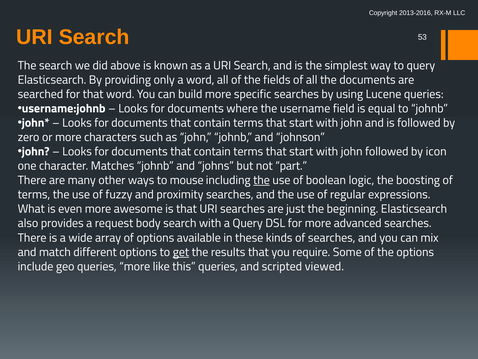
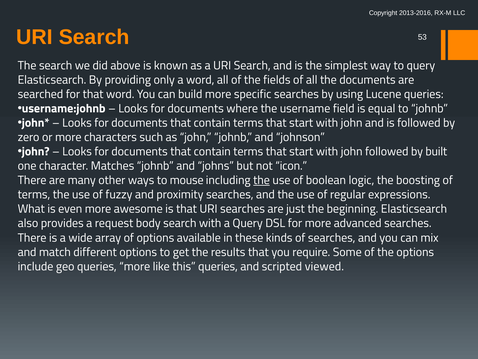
icon: icon -> built
part: part -> icon
get underline: present -> none
